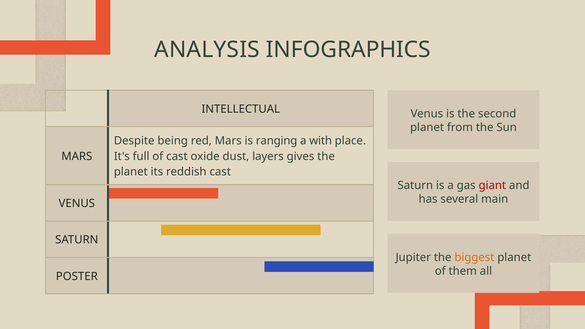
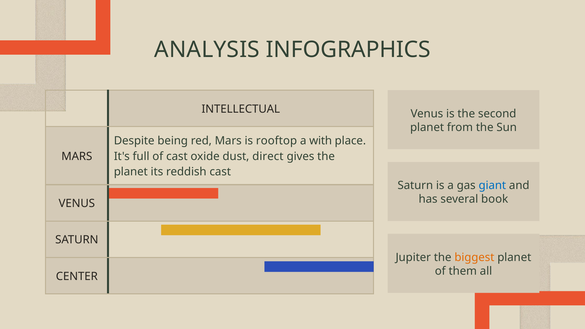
ranging: ranging -> rooftop
layers: layers -> direct
giant colour: red -> blue
main: main -> book
POSTER: POSTER -> CENTER
